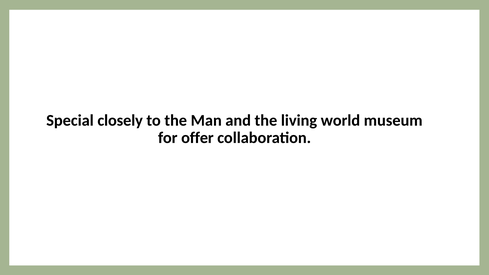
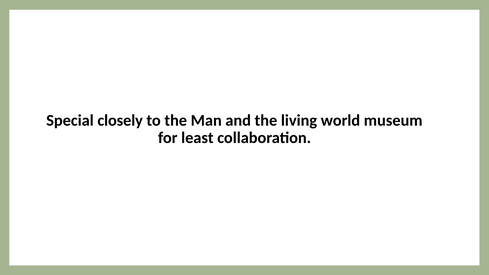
offer: offer -> least
